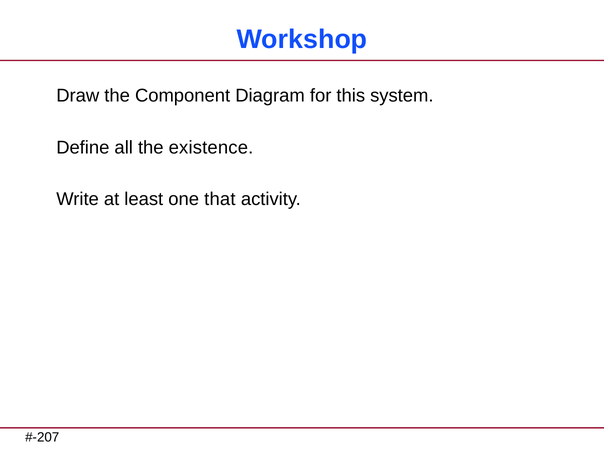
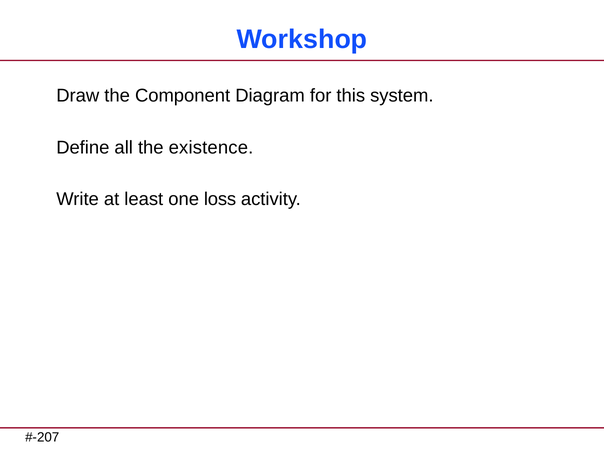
that: that -> loss
